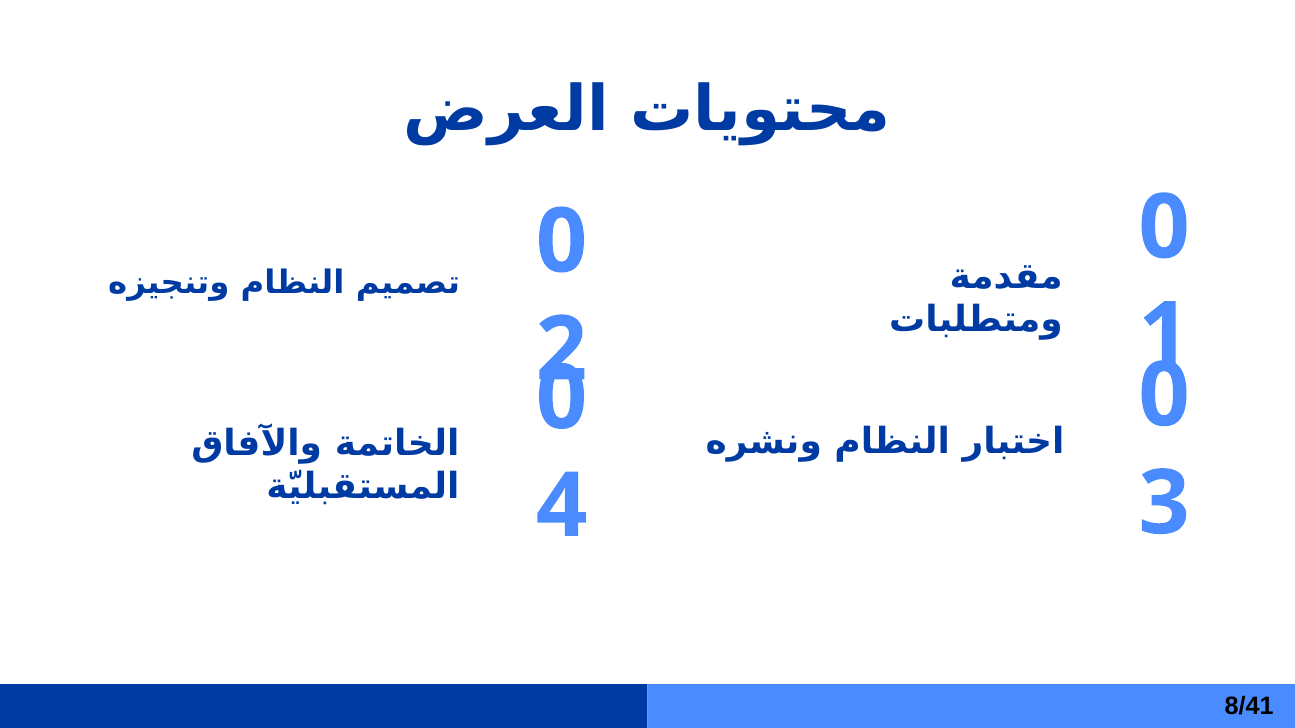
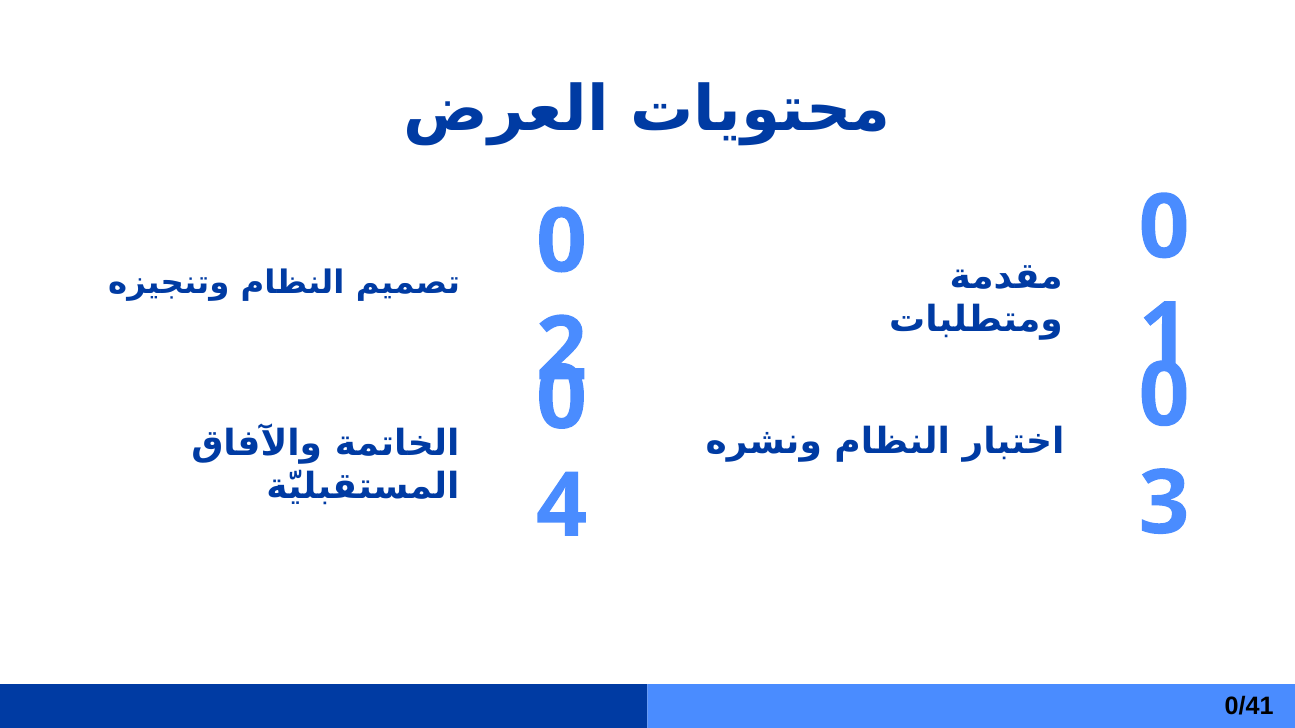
8/41: 8/41 -> 0/41
